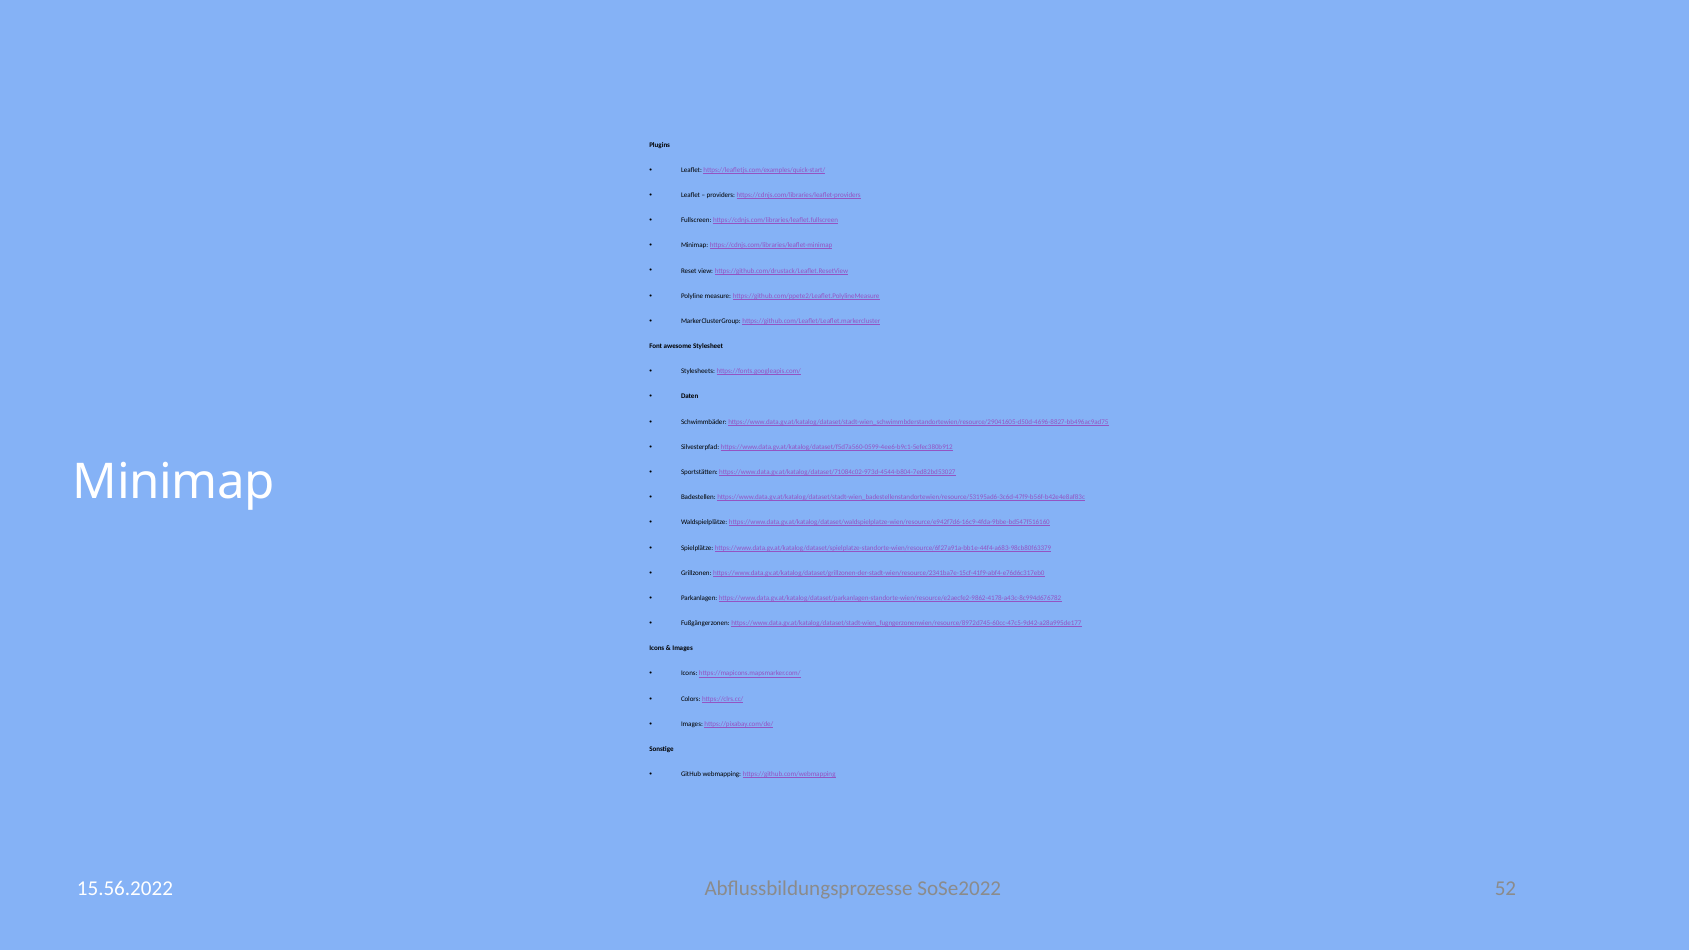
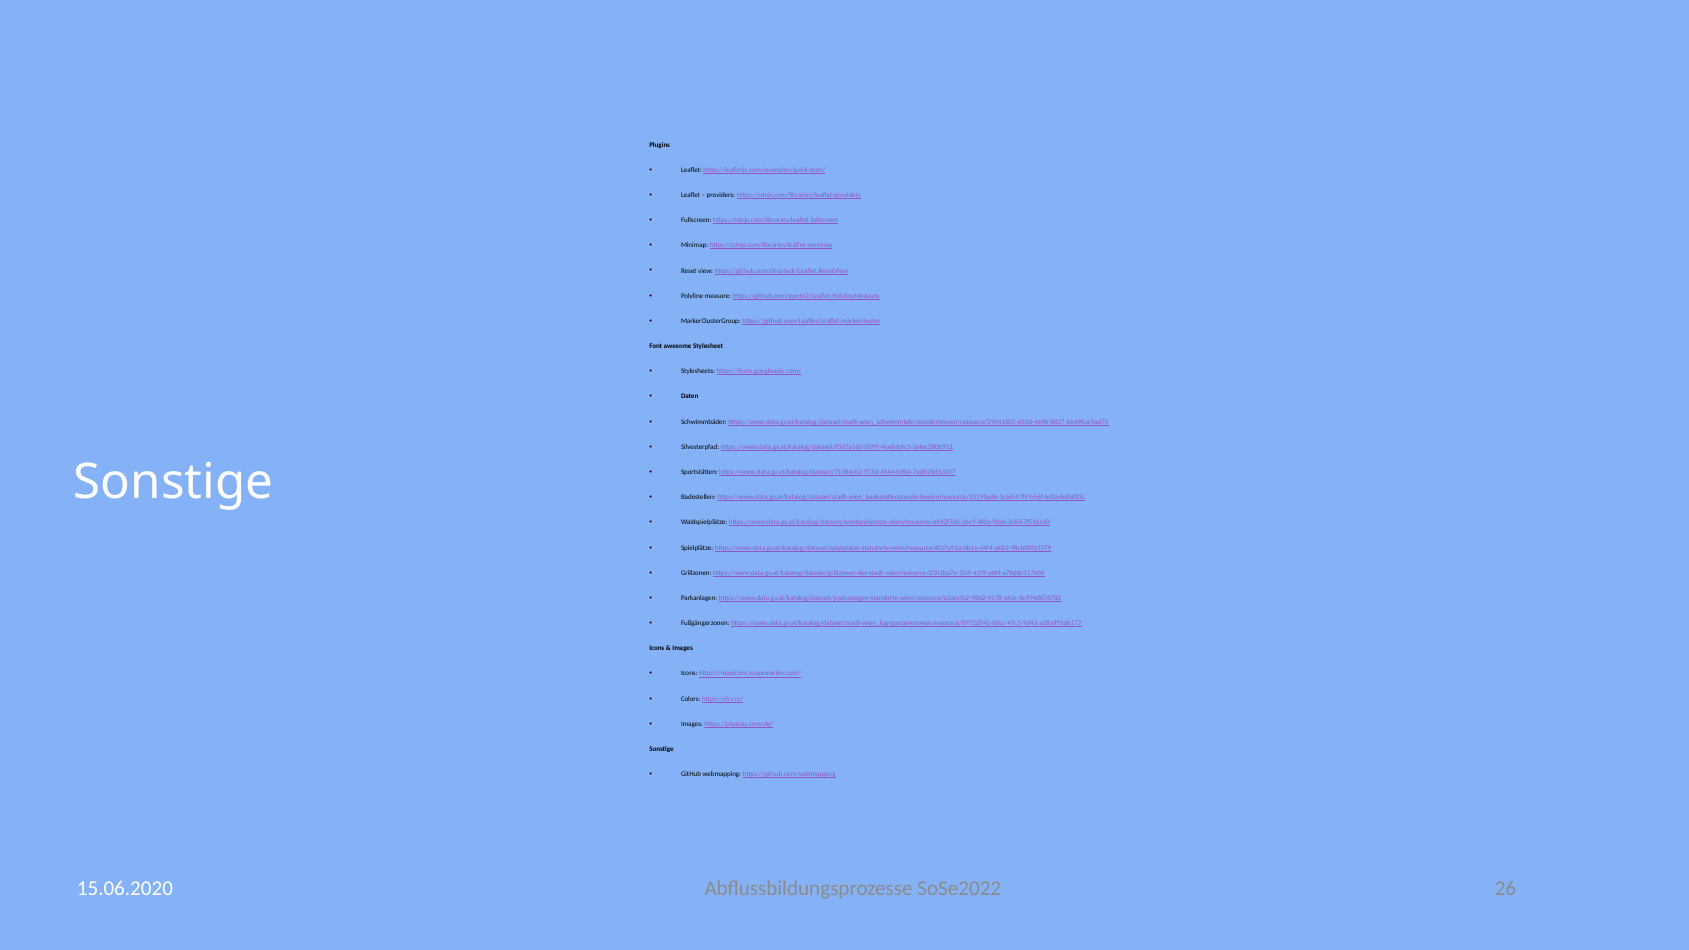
Minimap at (174, 482): Minimap -> Sonstige
15.56.2022: 15.56.2022 -> 15.06.2020
52: 52 -> 26
